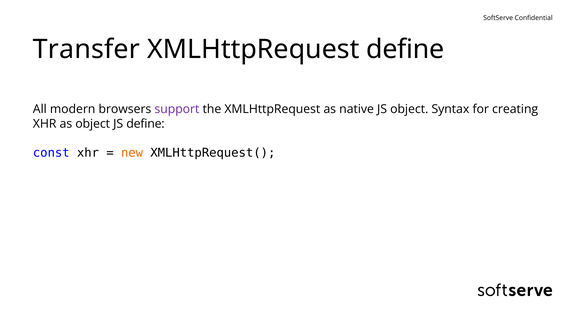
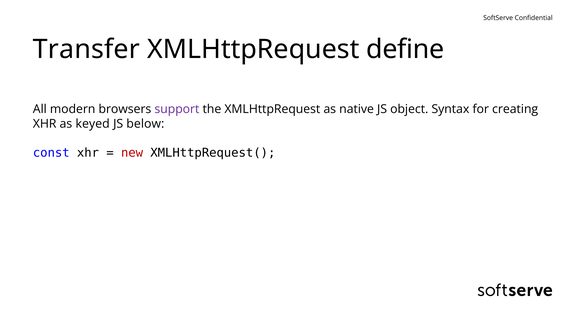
as object: object -> keyed
JS define: define -> below
new colour: orange -> red
